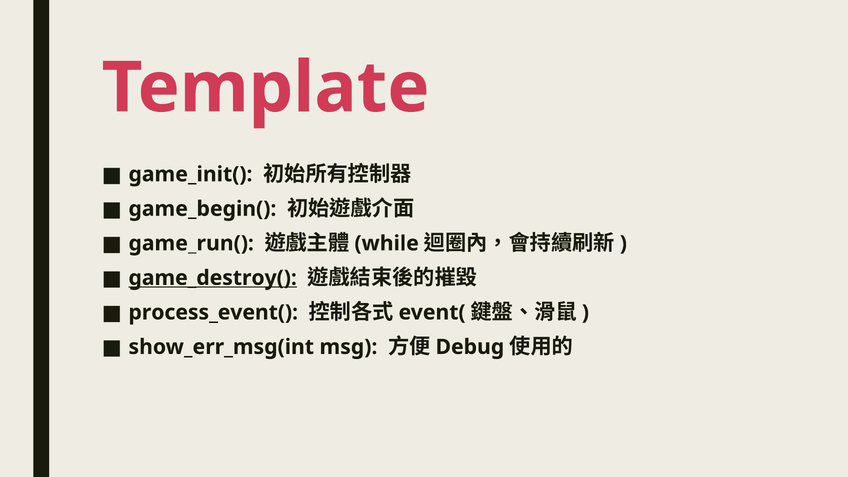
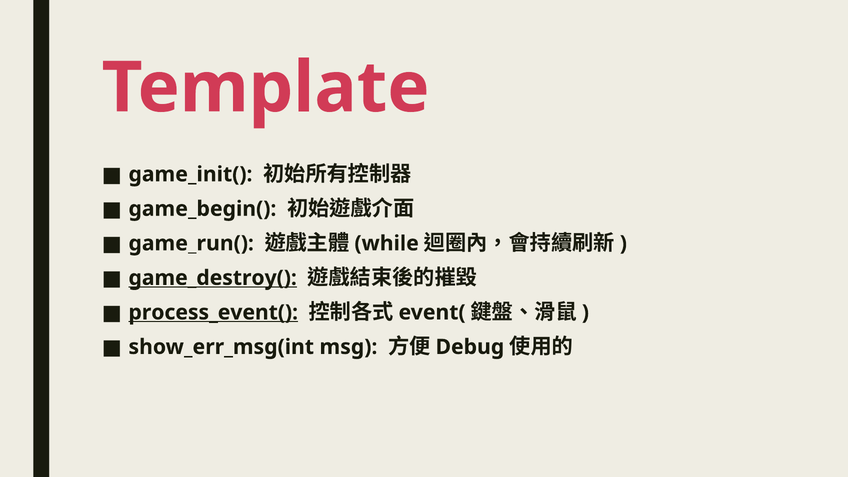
process_event( underline: none -> present
